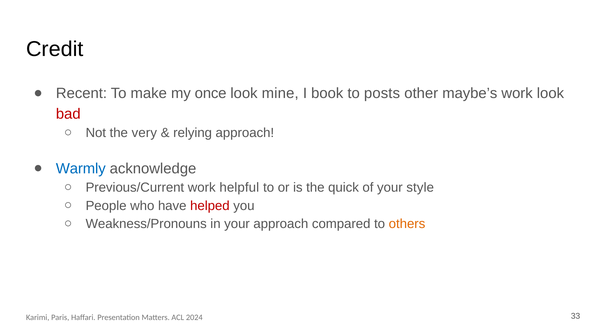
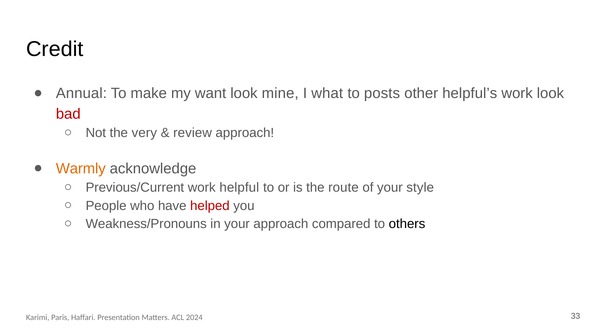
Recent: Recent -> Annual
once: once -> want
book: book -> what
maybe’s: maybe’s -> helpful’s
relying: relying -> review
Warmly colour: blue -> orange
quick: quick -> route
others colour: orange -> black
